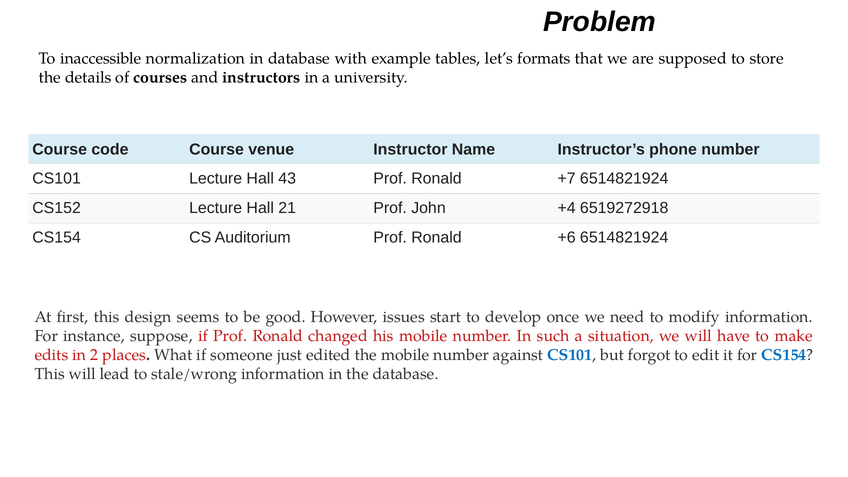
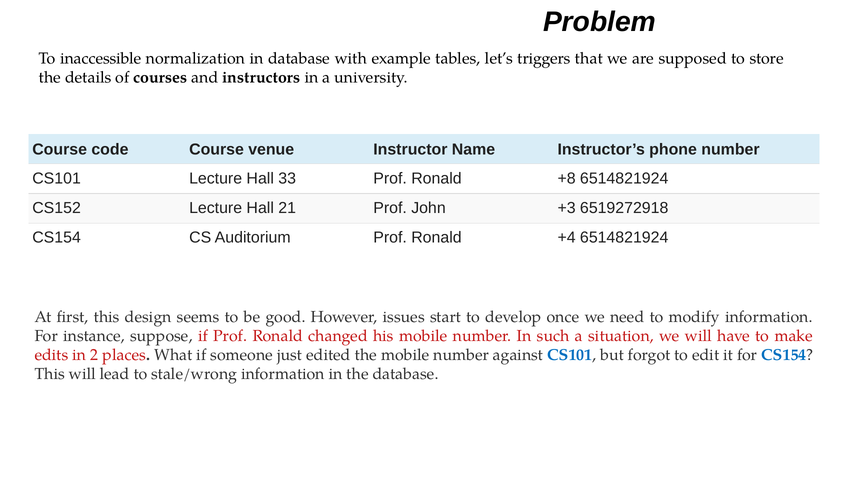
formats: formats -> triggers
43: 43 -> 33
+7: +7 -> +8
+4: +4 -> +3
+6: +6 -> +4
